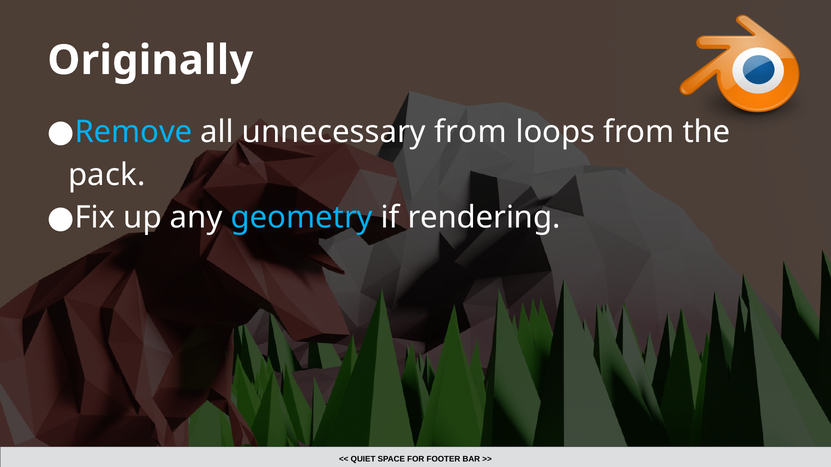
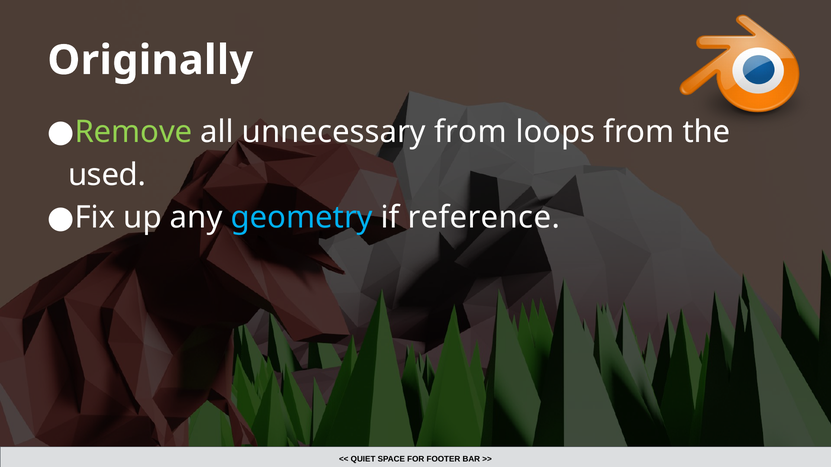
Remove colour: light blue -> light green
pack: pack -> used
rendering: rendering -> reference
